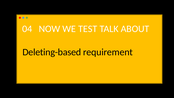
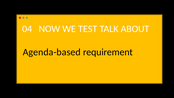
Deleting-based: Deleting-based -> Agenda-based
